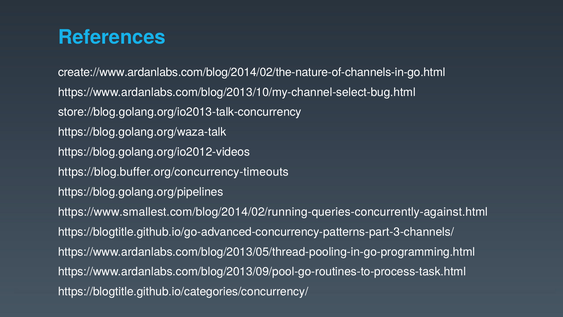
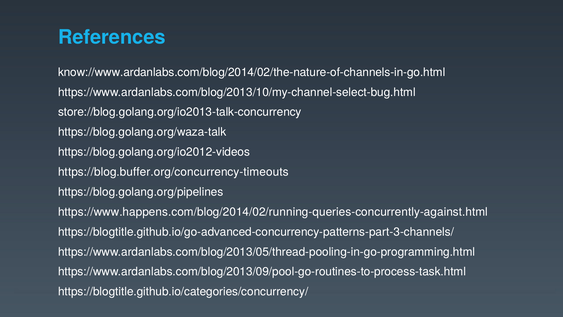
create://www.ardanlabs.com/blog/2014/02/the-nature-of-channels-in-go.html: create://www.ardanlabs.com/blog/2014/02/the-nature-of-channels-in-go.html -> know://www.ardanlabs.com/blog/2014/02/the-nature-of-channels-in-go.html
https://www.smallest.com/blog/2014/02/running-queries-concurrently-against.html: https://www.smallest.com/blog/2014/02/running-queries-concurrently-against.html -> https://www.happens.com/blog/2014/02/running-queries-concurrently-against.html
